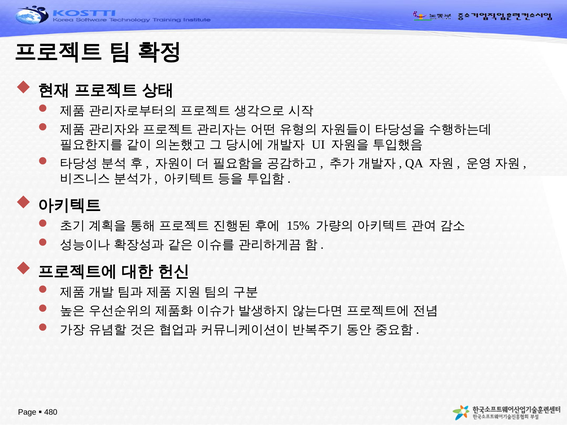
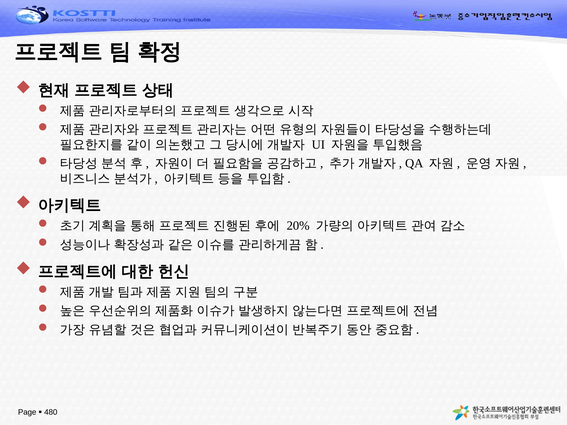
15%: 15% -> 20%
